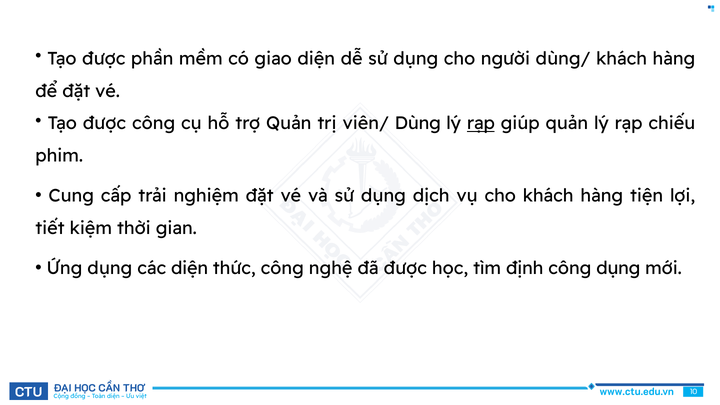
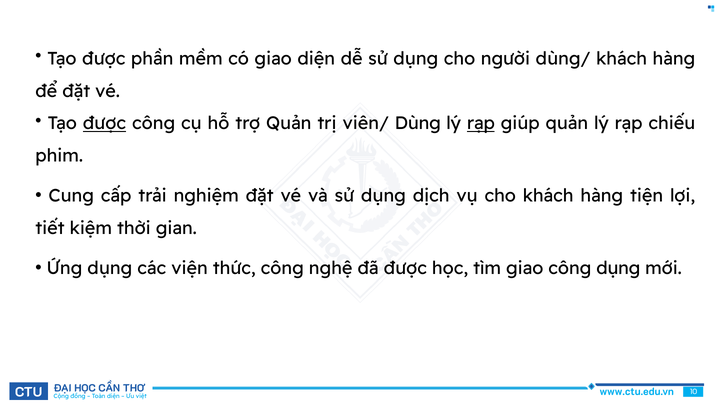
được at (104, 124) underline: none -> present
các diện: diện -> viện
tìm định: định -> giao
